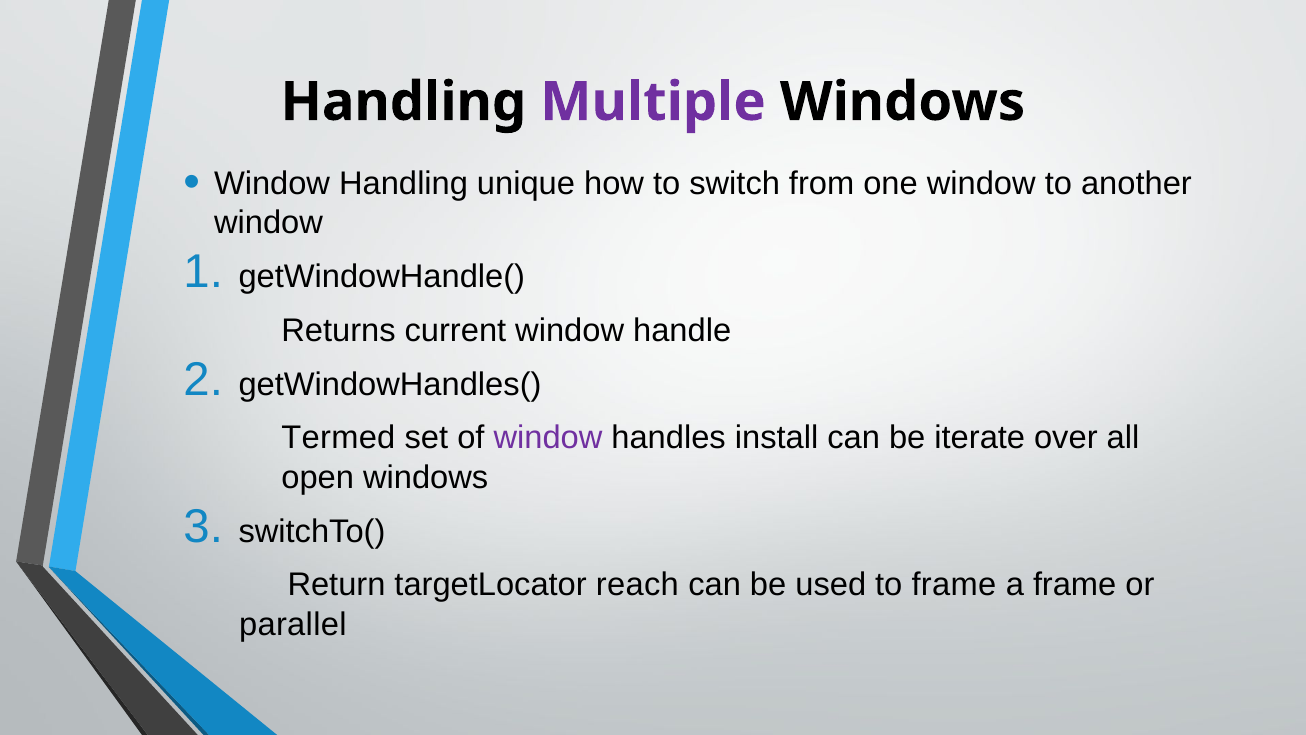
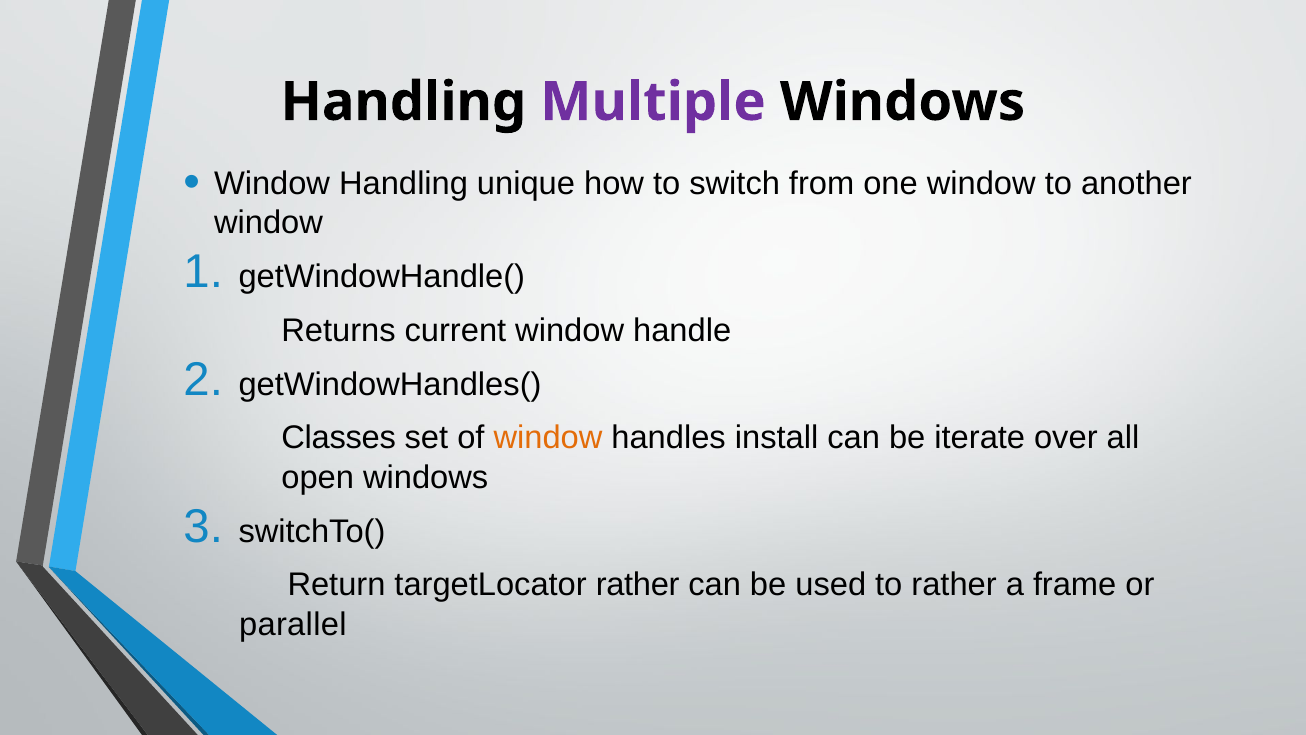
Termed: Termed -> Classes
window at (548, 438) colour: purple -> orange
targetLocator reach: reach -> rather
to frame: frame -> rather
